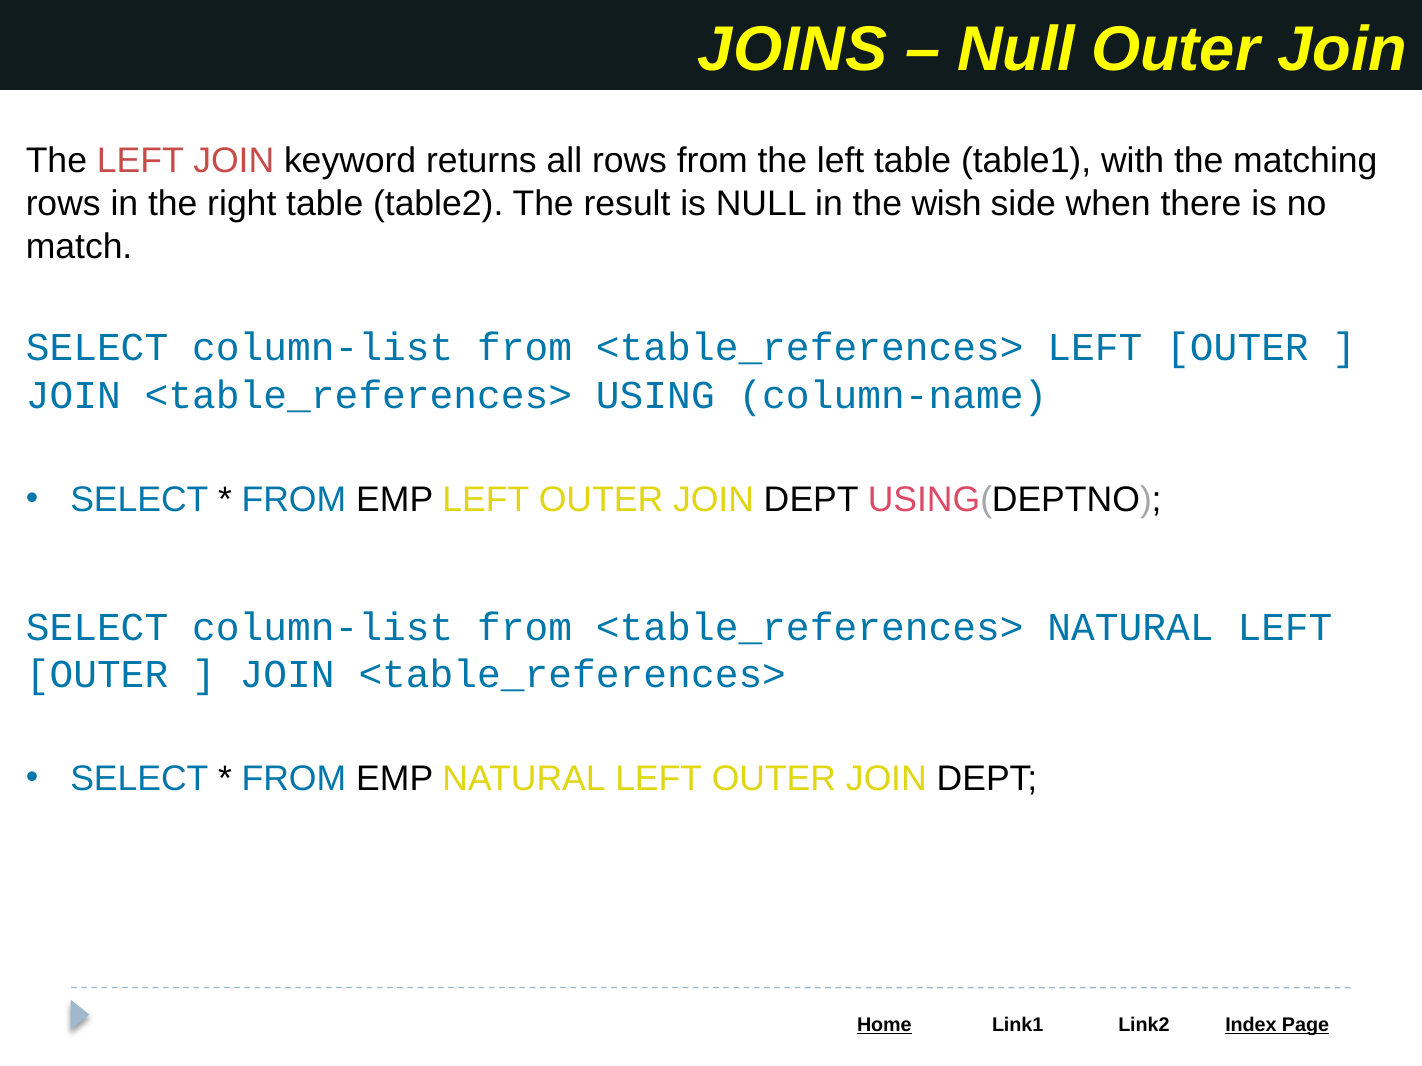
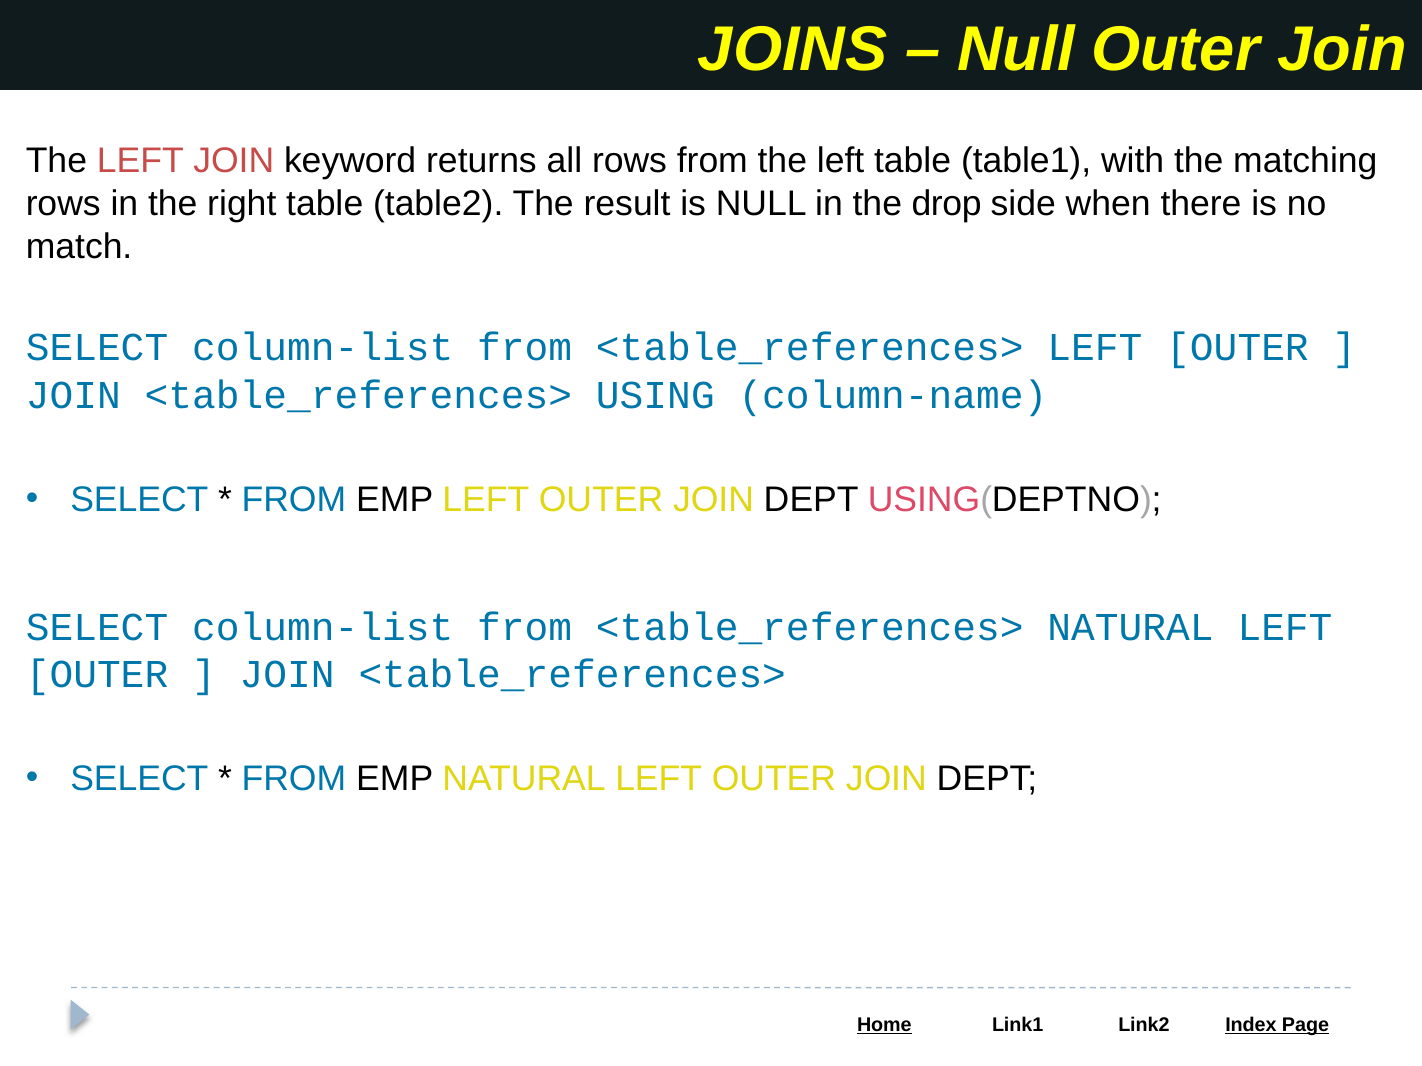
wish: wish -> drop
